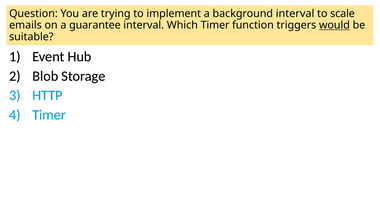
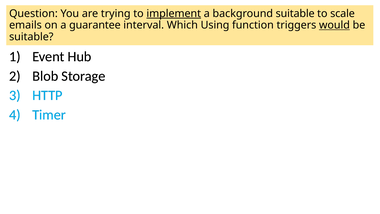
implement underline: none -> present
background interval: interval -> suitable
Which Timer: Timer -> Using
